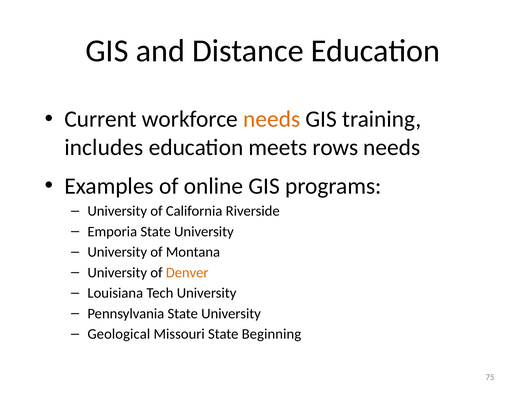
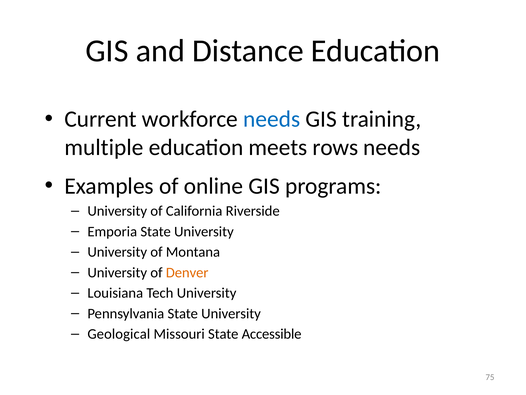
needs at (272, 119) colour: orange -> blue
includes: includes -> multiple
Beginning: Beginning -> Accessible
